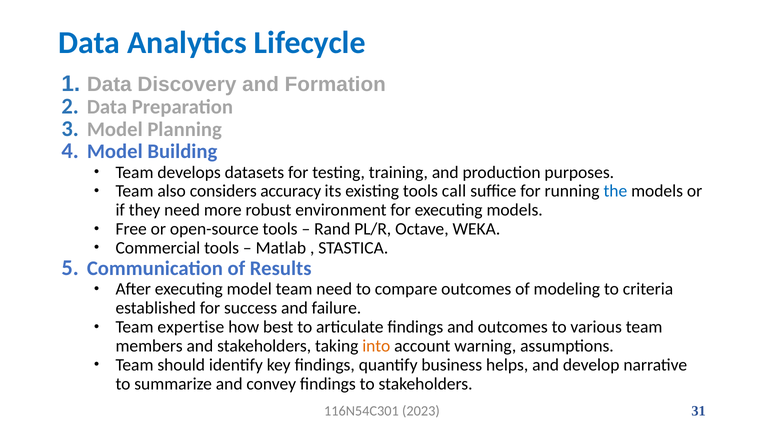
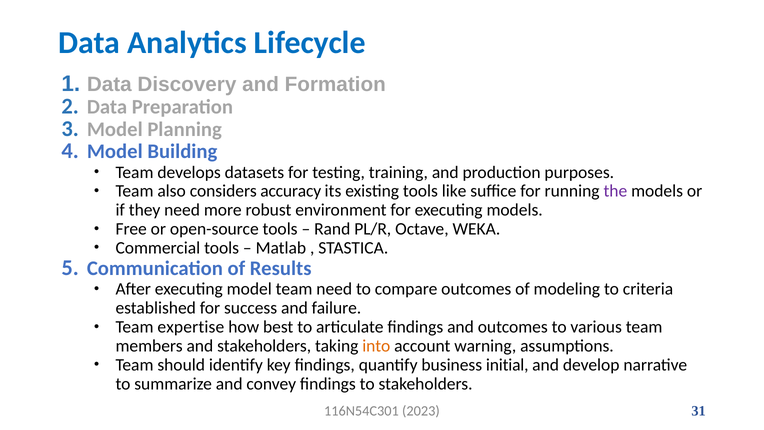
call: call -> like
the colour: blue -> purple
helps: helps -> initial
